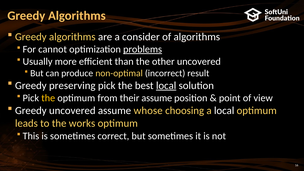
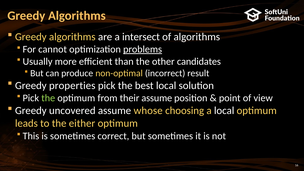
consider: consider -> intersect
other uncovered: uncovered -> candidates
preserving: preserving -> properties
local at (166, 85) underline: present -> none
the at (48, 98) colour: yellow -> light green
works: works -> either
